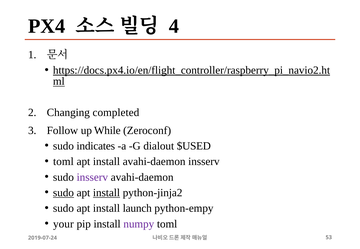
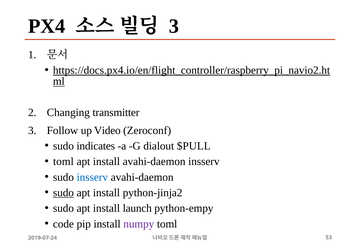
4 at (174, 26): 4 -> 3
completed: completed -> transmitter
While: While -> Video
$USED: $USED -> $PULL
insserv at (92, 177) colour: purple -> blue
install at (106, 193) underline: present -> none
your: your -> code
